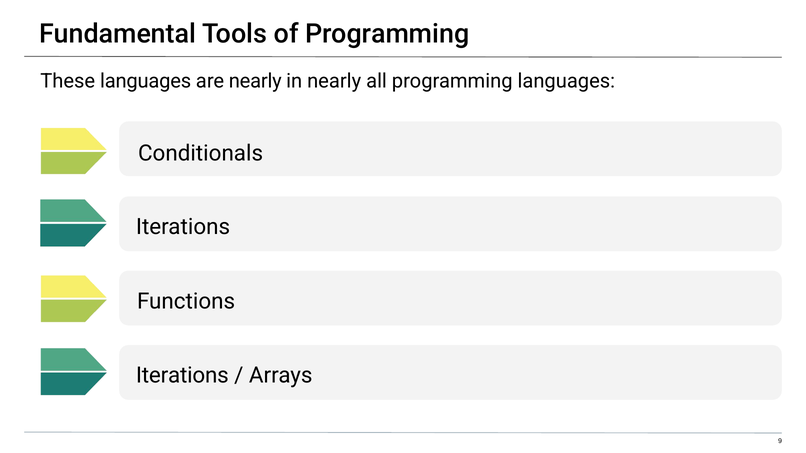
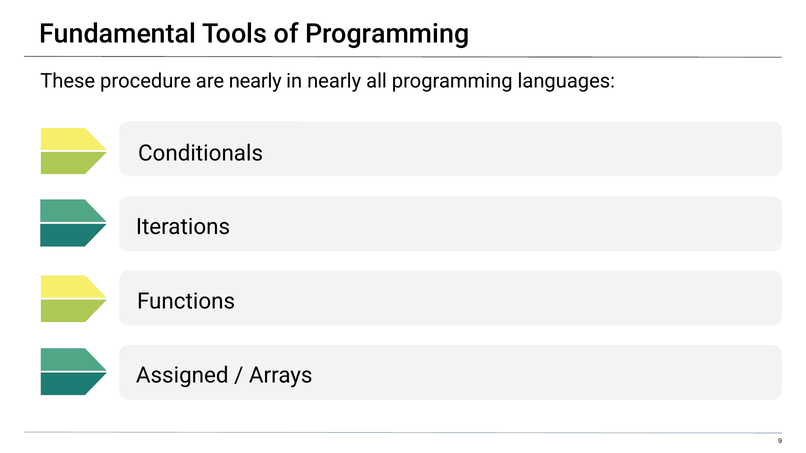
These languages: languages -> procedure
Iterations at (182, 376): Iterations -> Assigned
